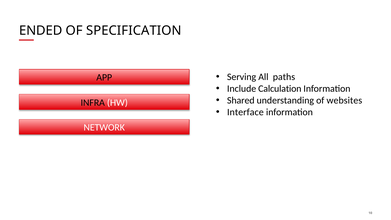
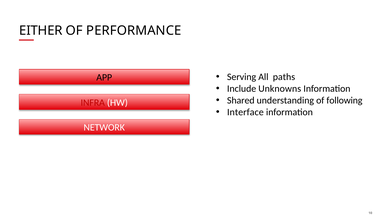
ENDED: ENDED -> EITHER
SPECIFICATION: SPECIFICATION -> PERFORMANCE
Calculation: Calculation -> Unknowns
websites: websites -> following
INFRA colour: black -> red
